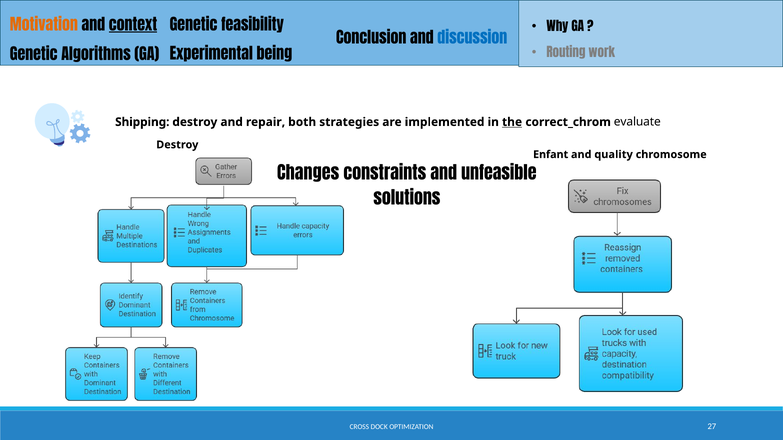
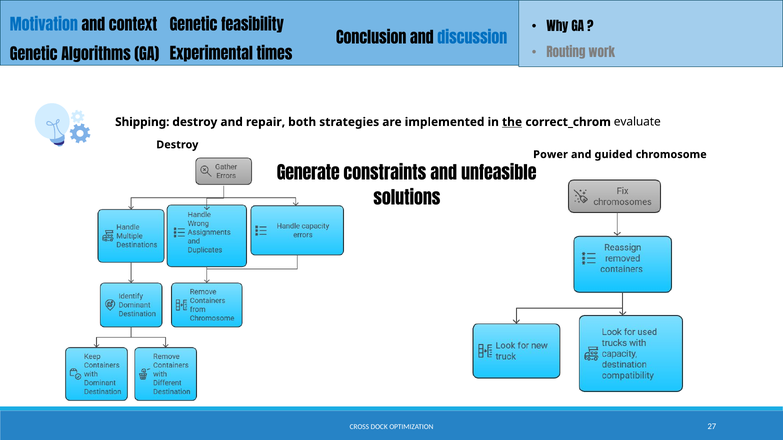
Motivation colour: orange -> blue
context underline: present -> none
being: being -> times
Enfant: Enfant -> Power
quality: quality -> guided
Changes: Changes -> Generate
